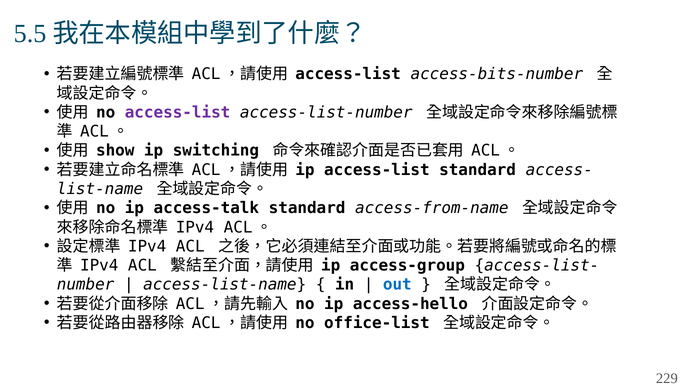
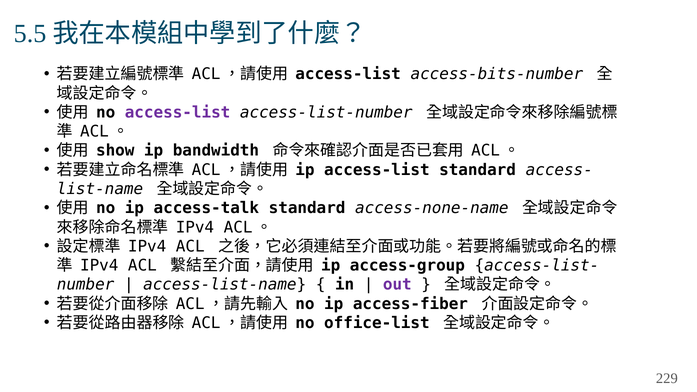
switching: switching -> bandwidth
access-from-name: access-from-name -> access-none-name
out colour: blue -> purple
access-hello: access-hello -> access-fiber
